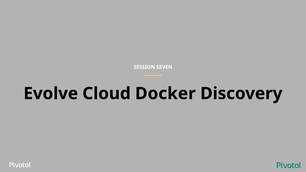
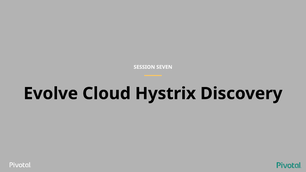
Docker: Docker -> Hystrix
